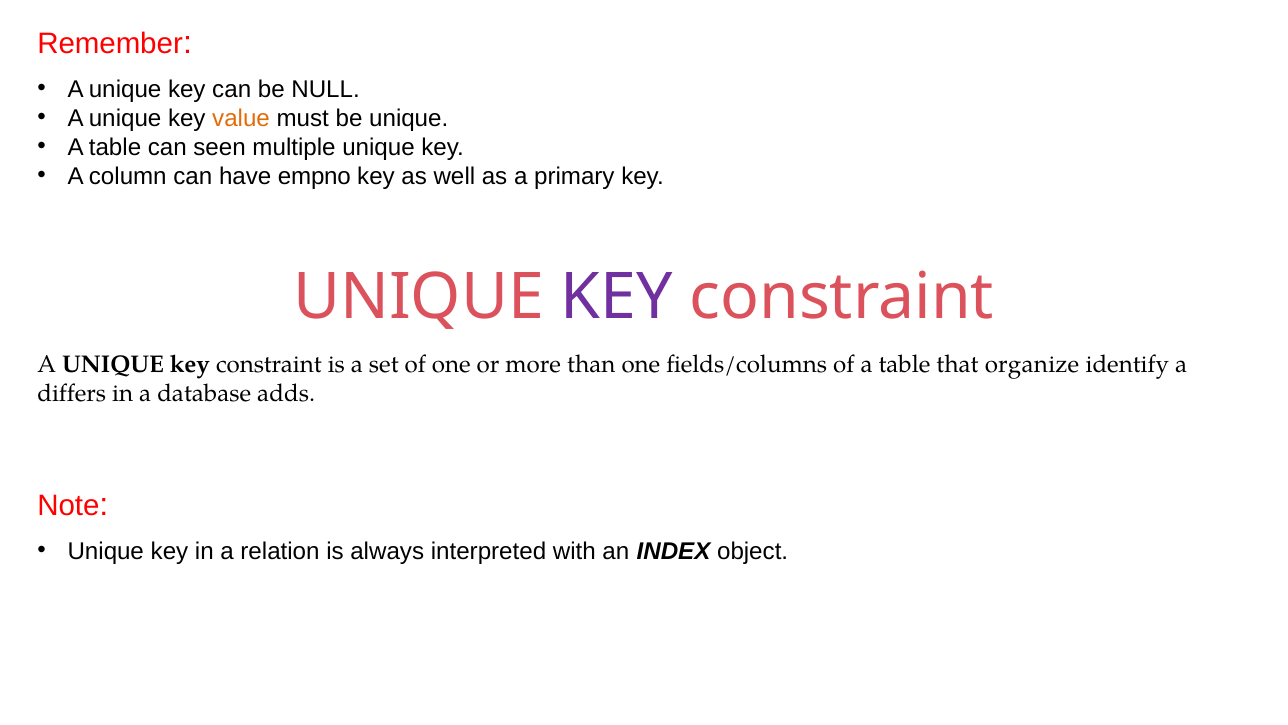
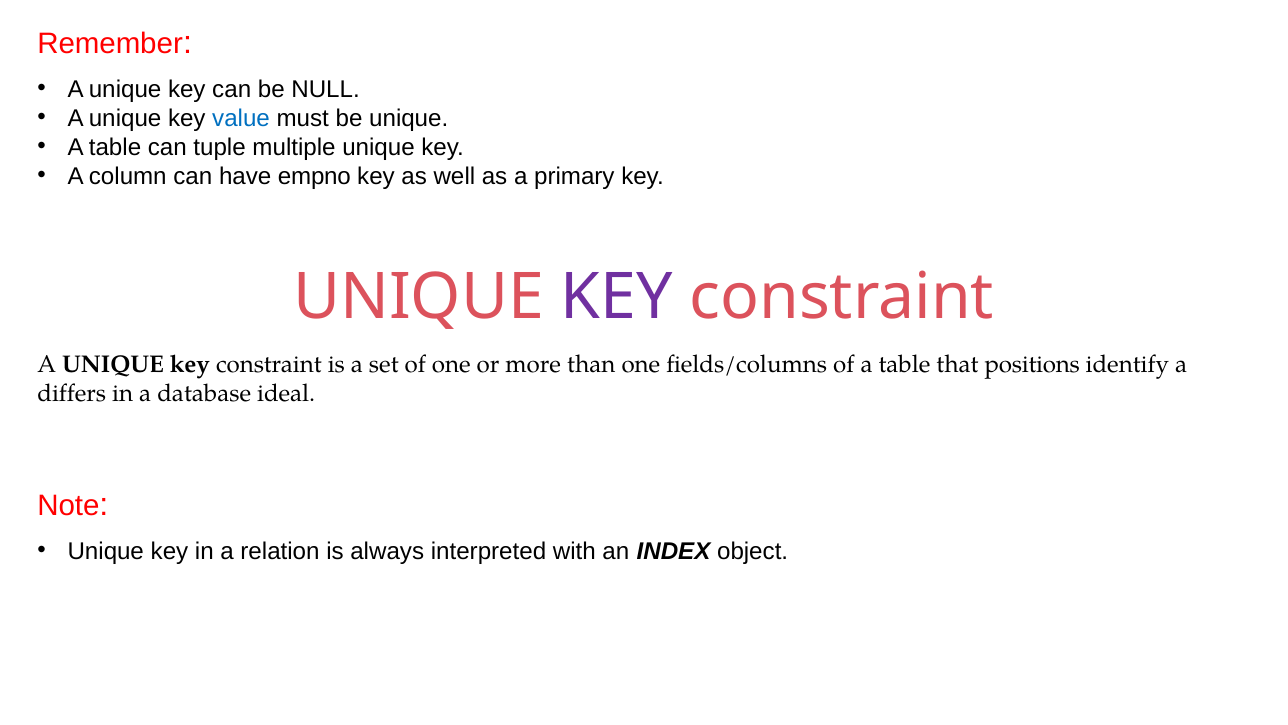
value colour: orange -> blue
seen: seen -> tuple
organize: organize -> positions
adds: adds -> ideal
